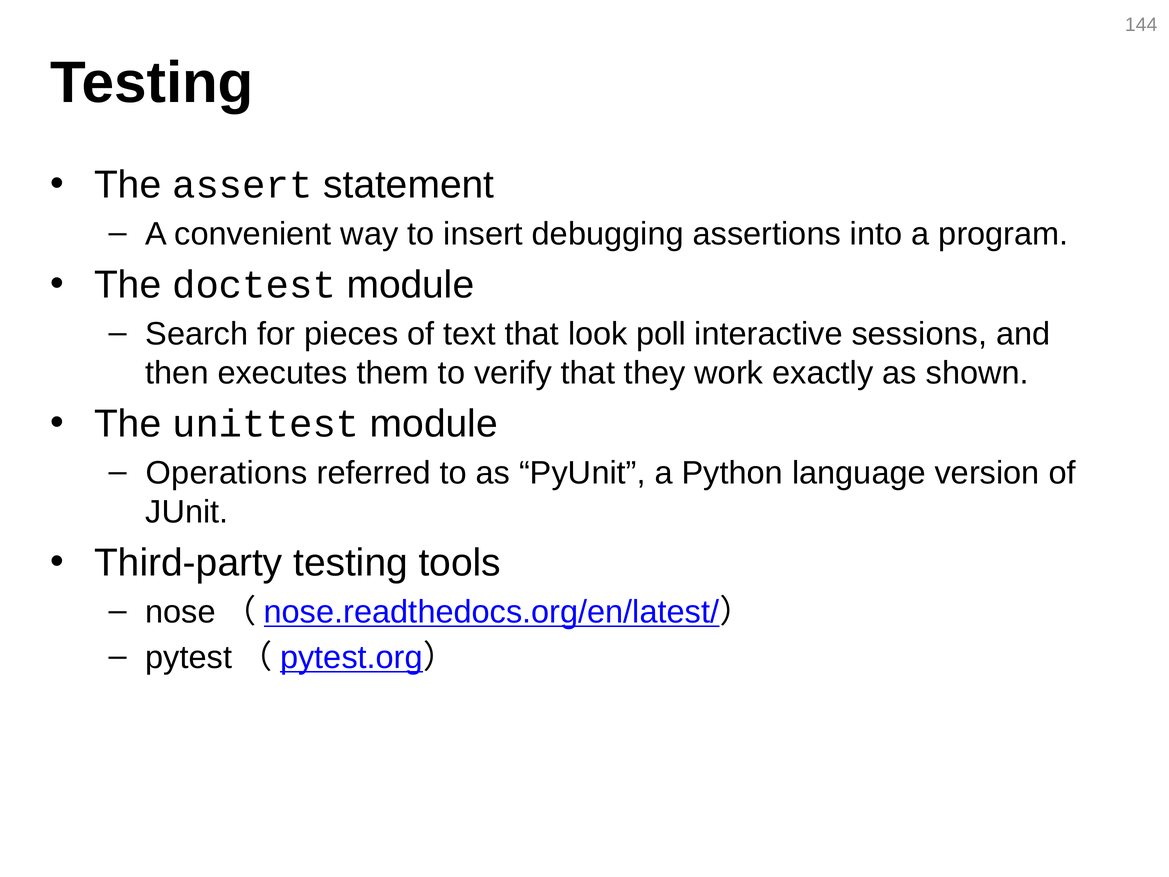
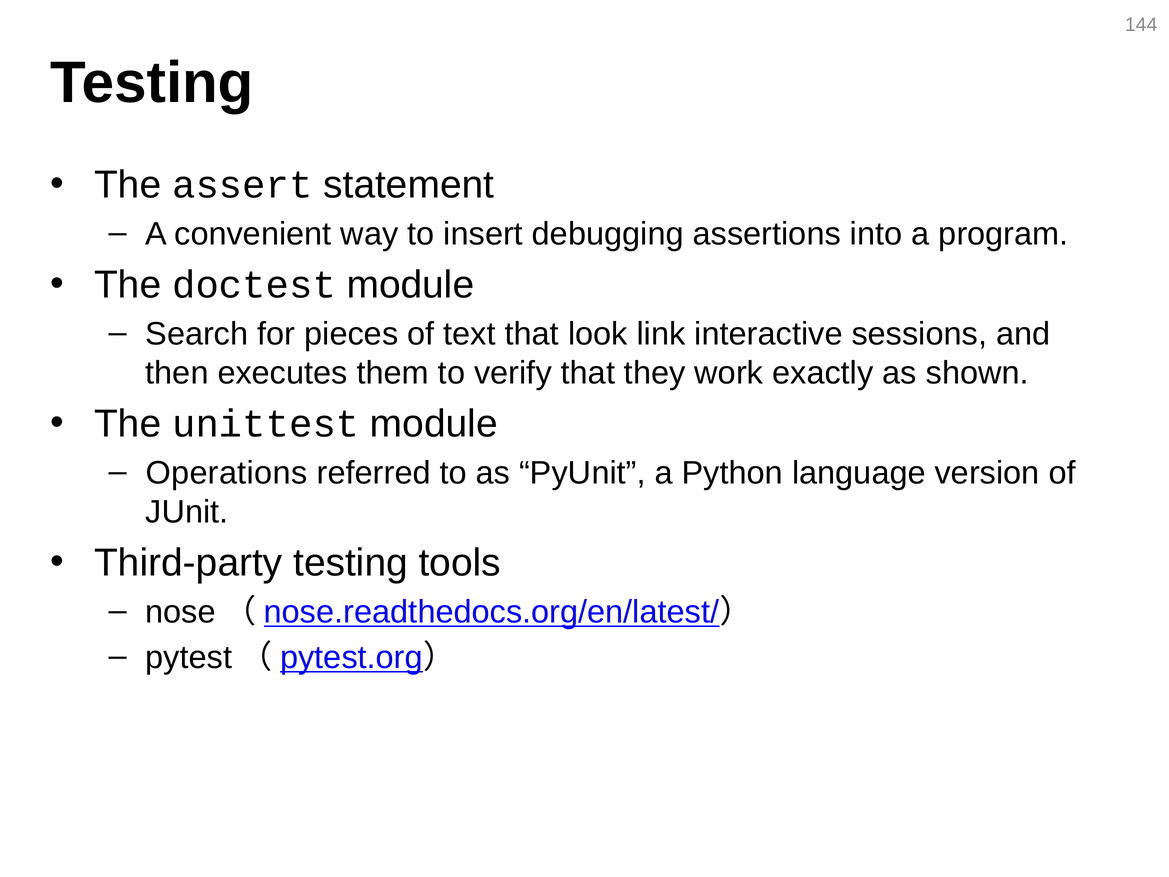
poll: poll -> link
